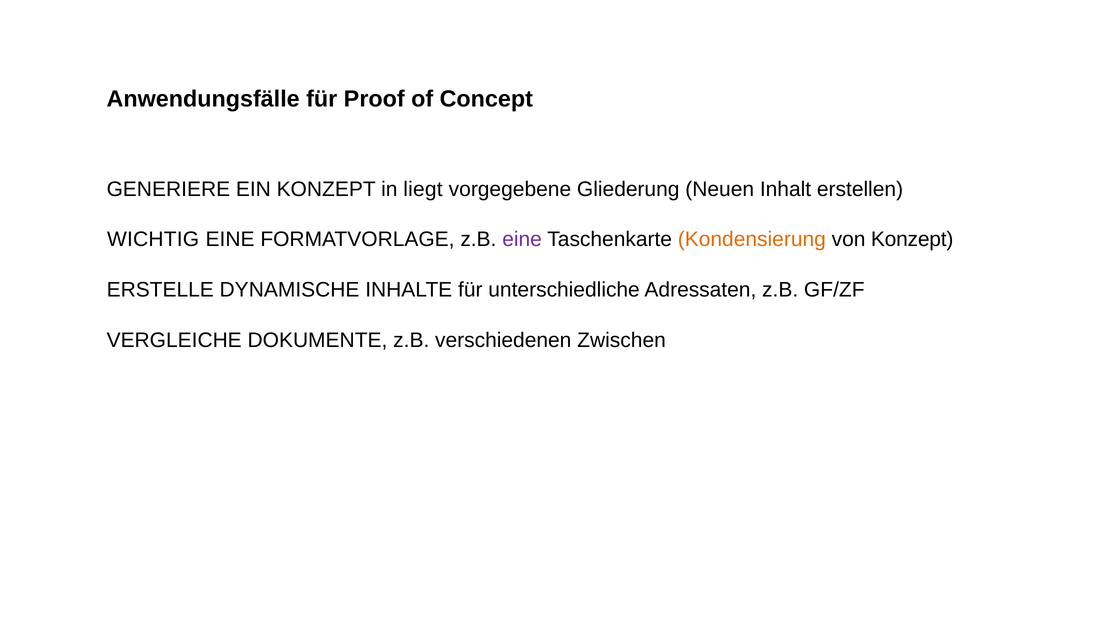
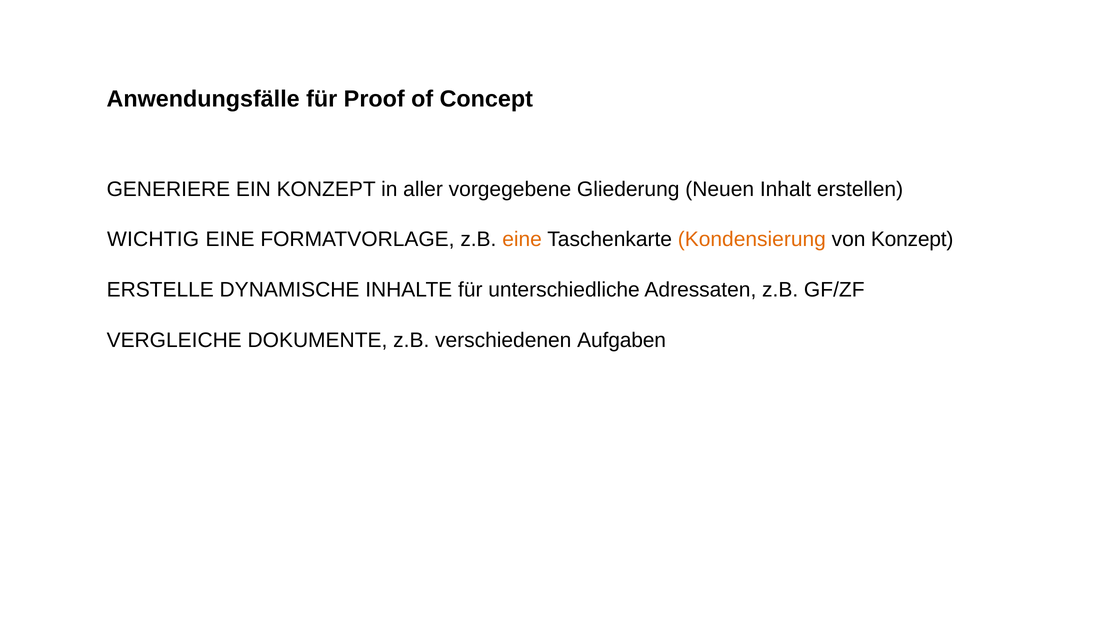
liegt: liegt -> aller
eine at (522, 239) colour: purple -> orange
Zwischen: Zwischen -> Aufgaben
